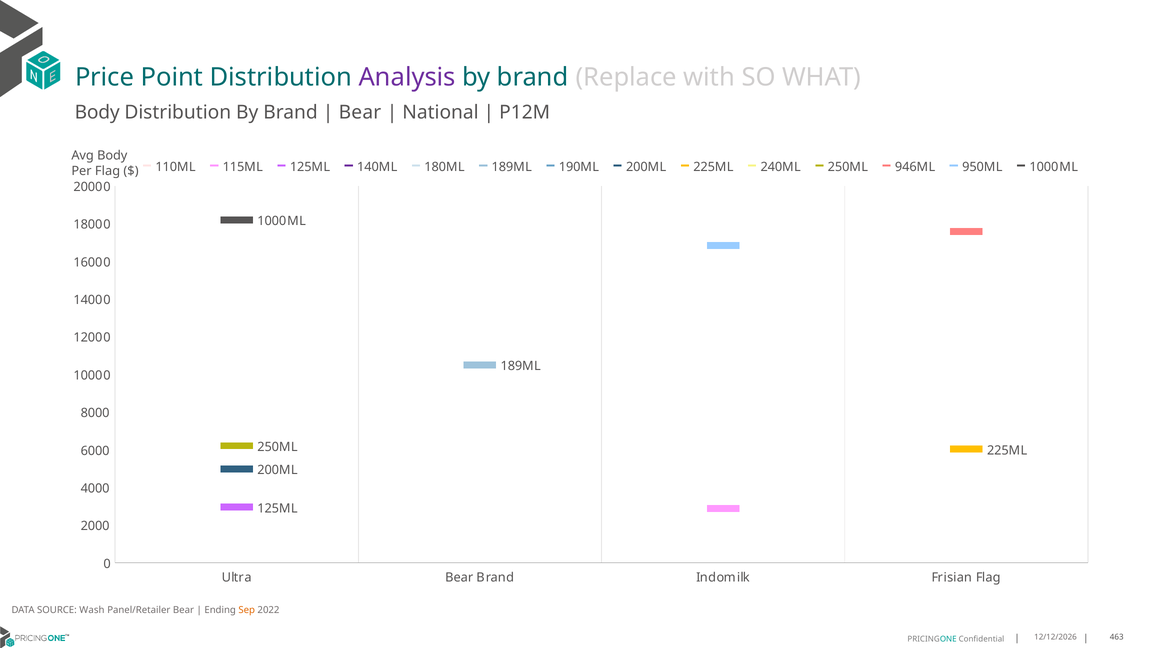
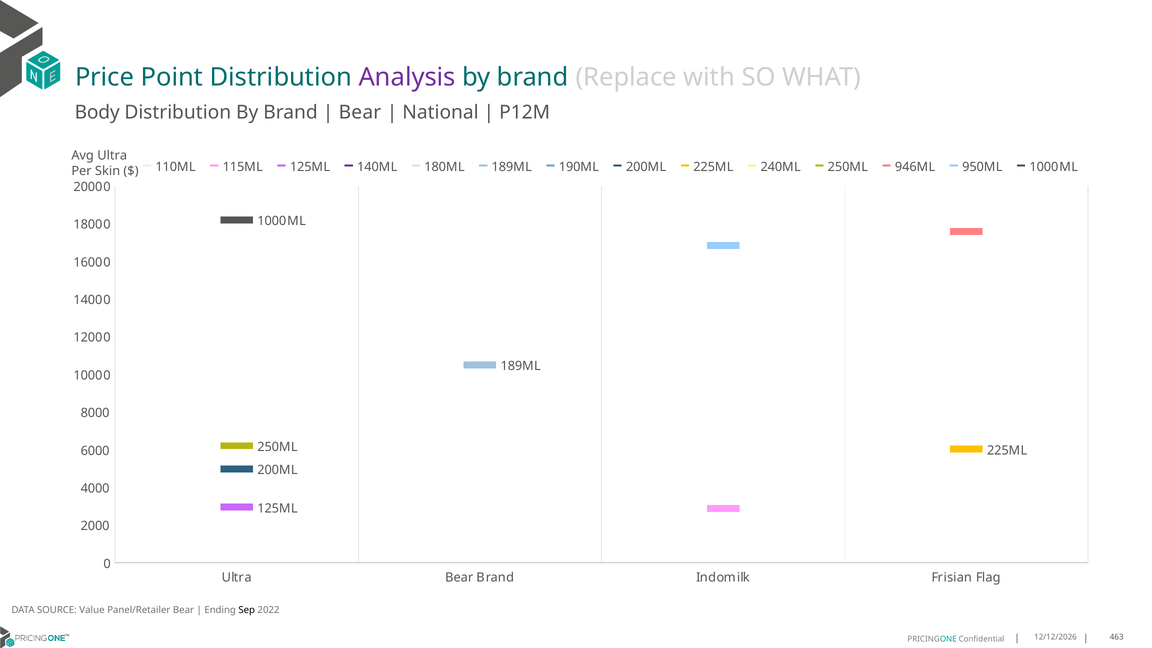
Avg Body: Body -> Ultra
Per Flag: Flag -> Skin
Wash: Wash -> Value
Sep colour: orange -> black
